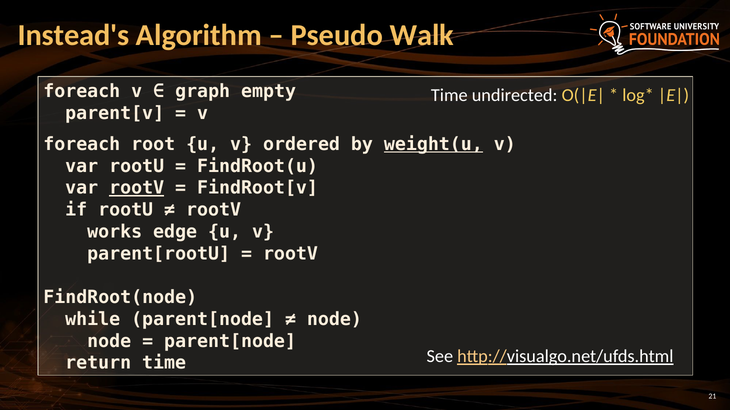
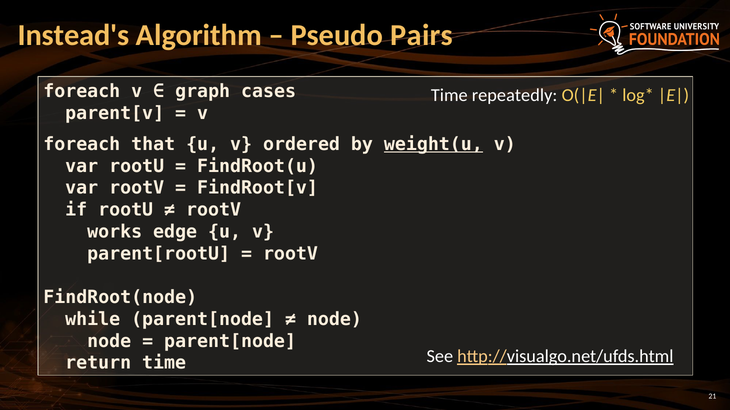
Walk: Walk -> Pairs
empty: empty -> cases
undirected: undirected -> repeatedly
root: root -> that
rootV at (137, 188) underline: present -> none
